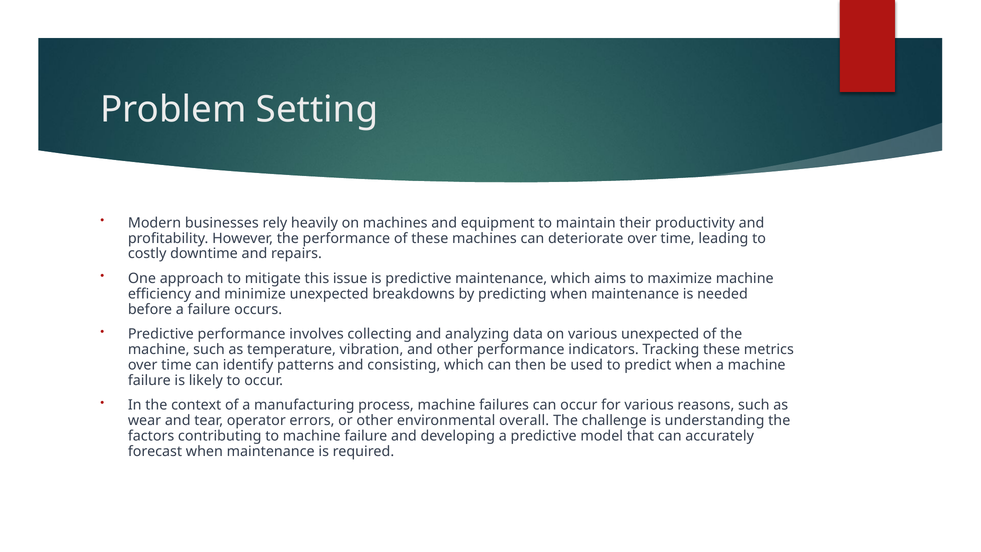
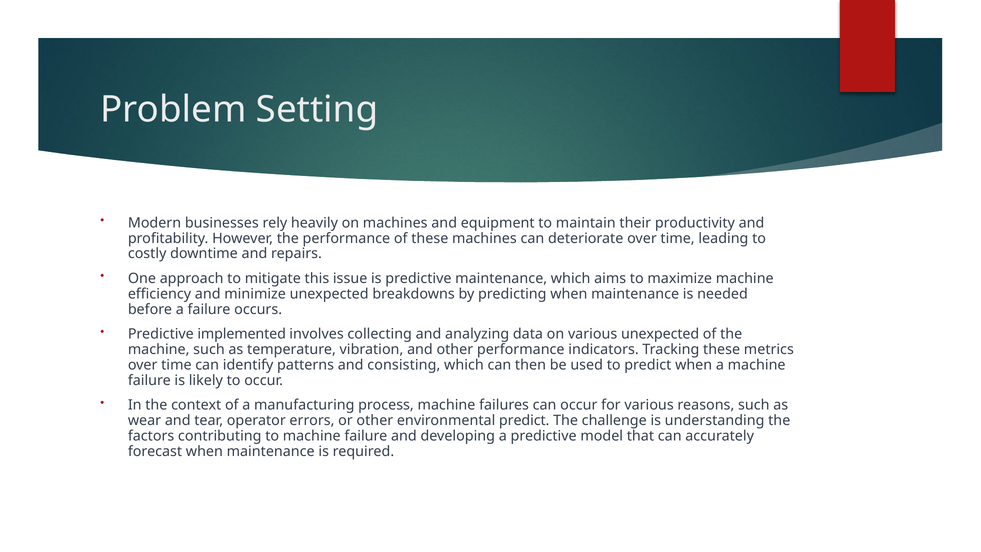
Predictive performance: performance -> implemented
environmental overall: overall -> predict
